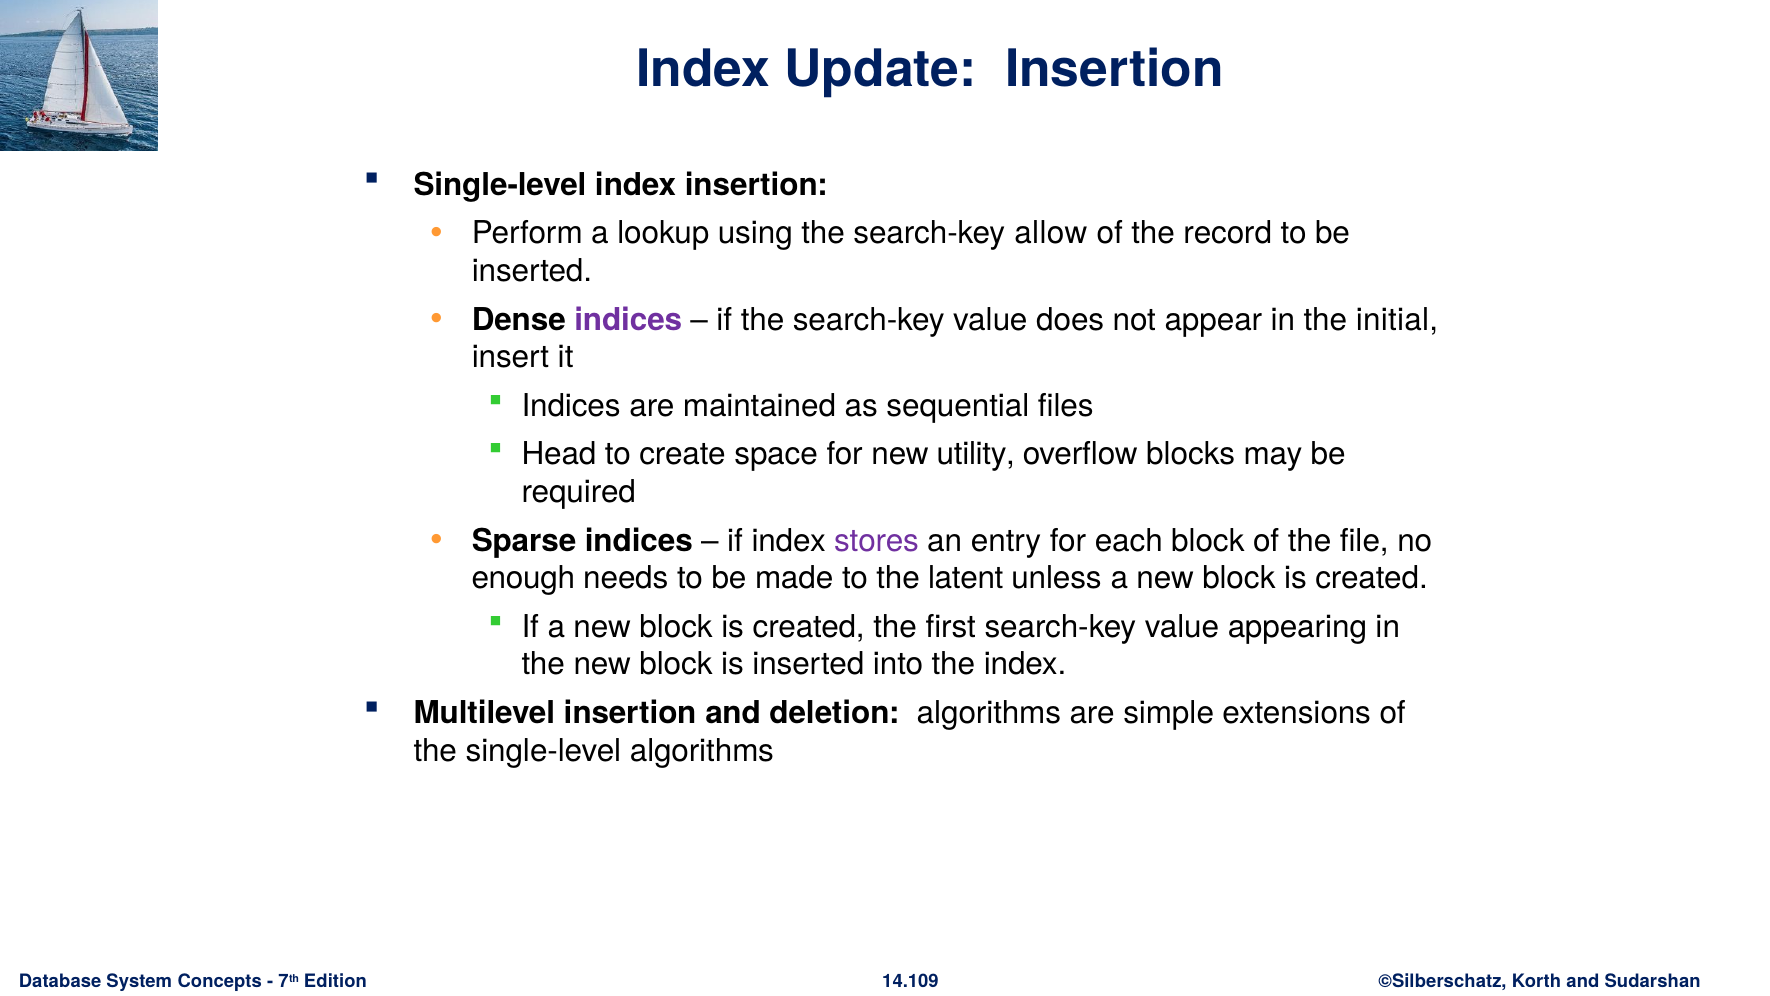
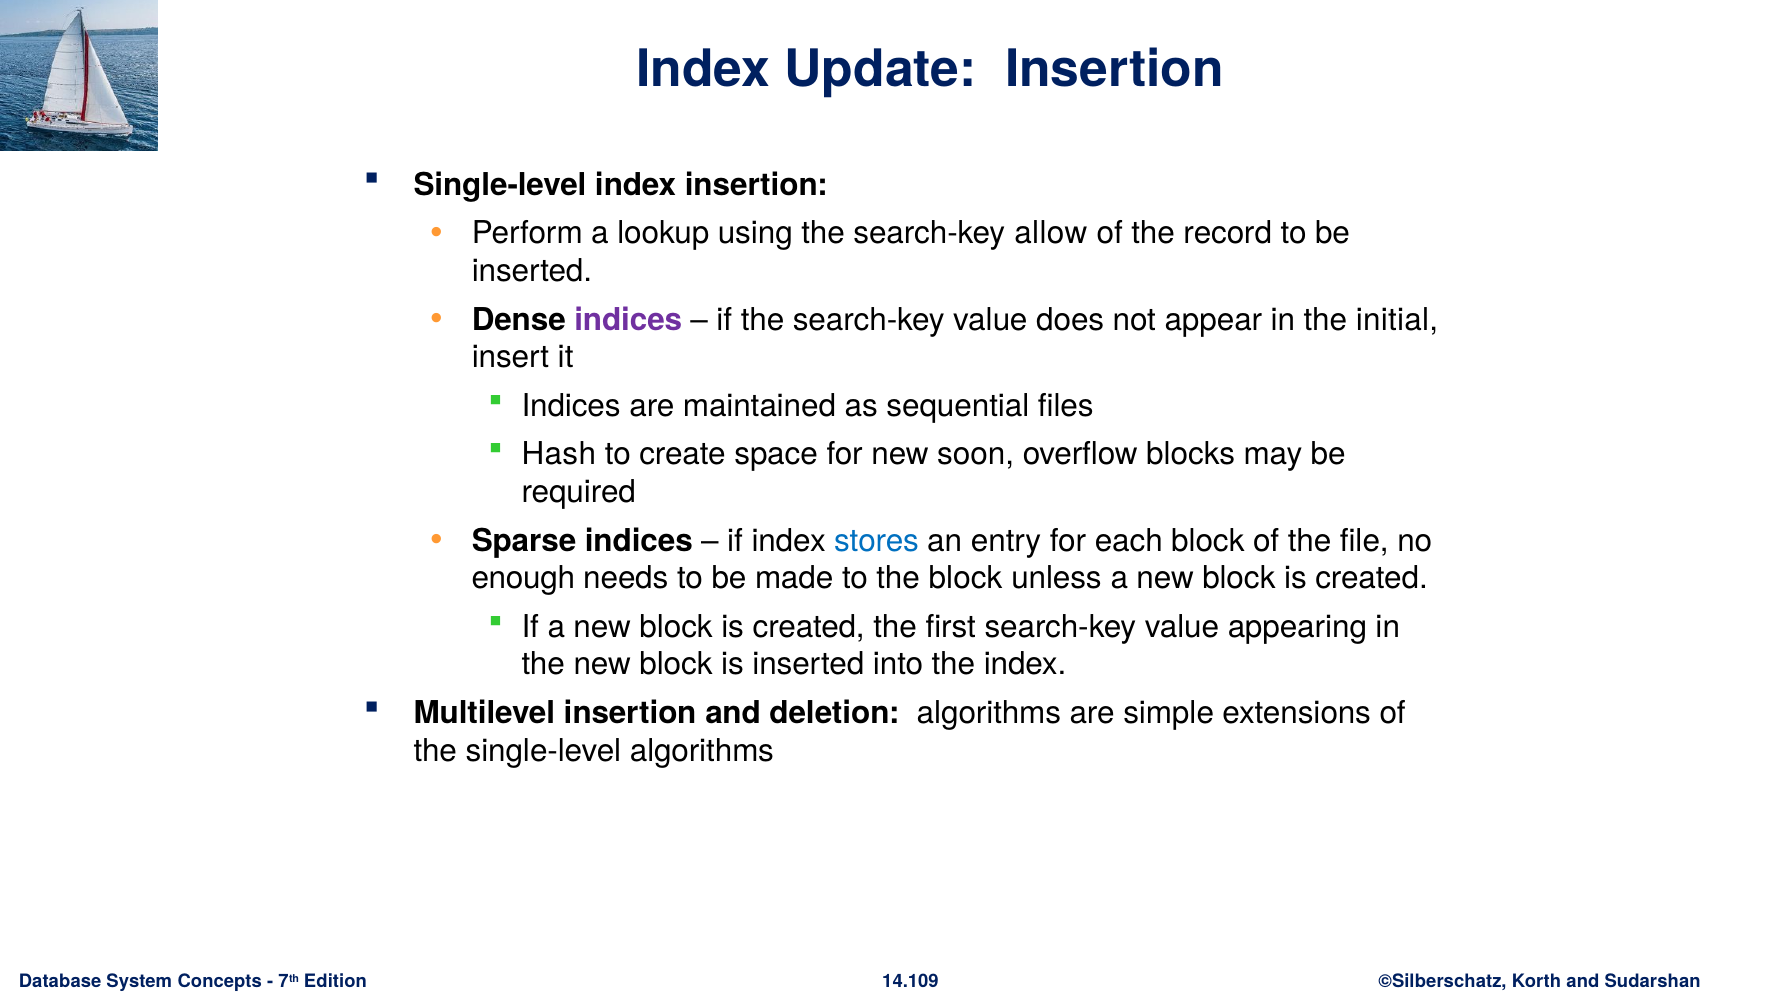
Head: Head -> Hash
utility: utility -> soon
stores colour: purple -> blue
the latent: latent -> block
